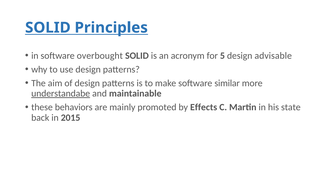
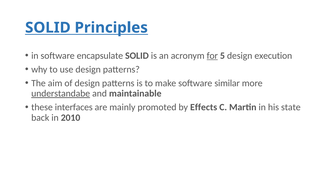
overbought: overbought -> encapsulate
for underline: none -> present
advisable: advisable -> execution
behaviors: behaviors -> interfaces
2015: 2015 -> 2010
